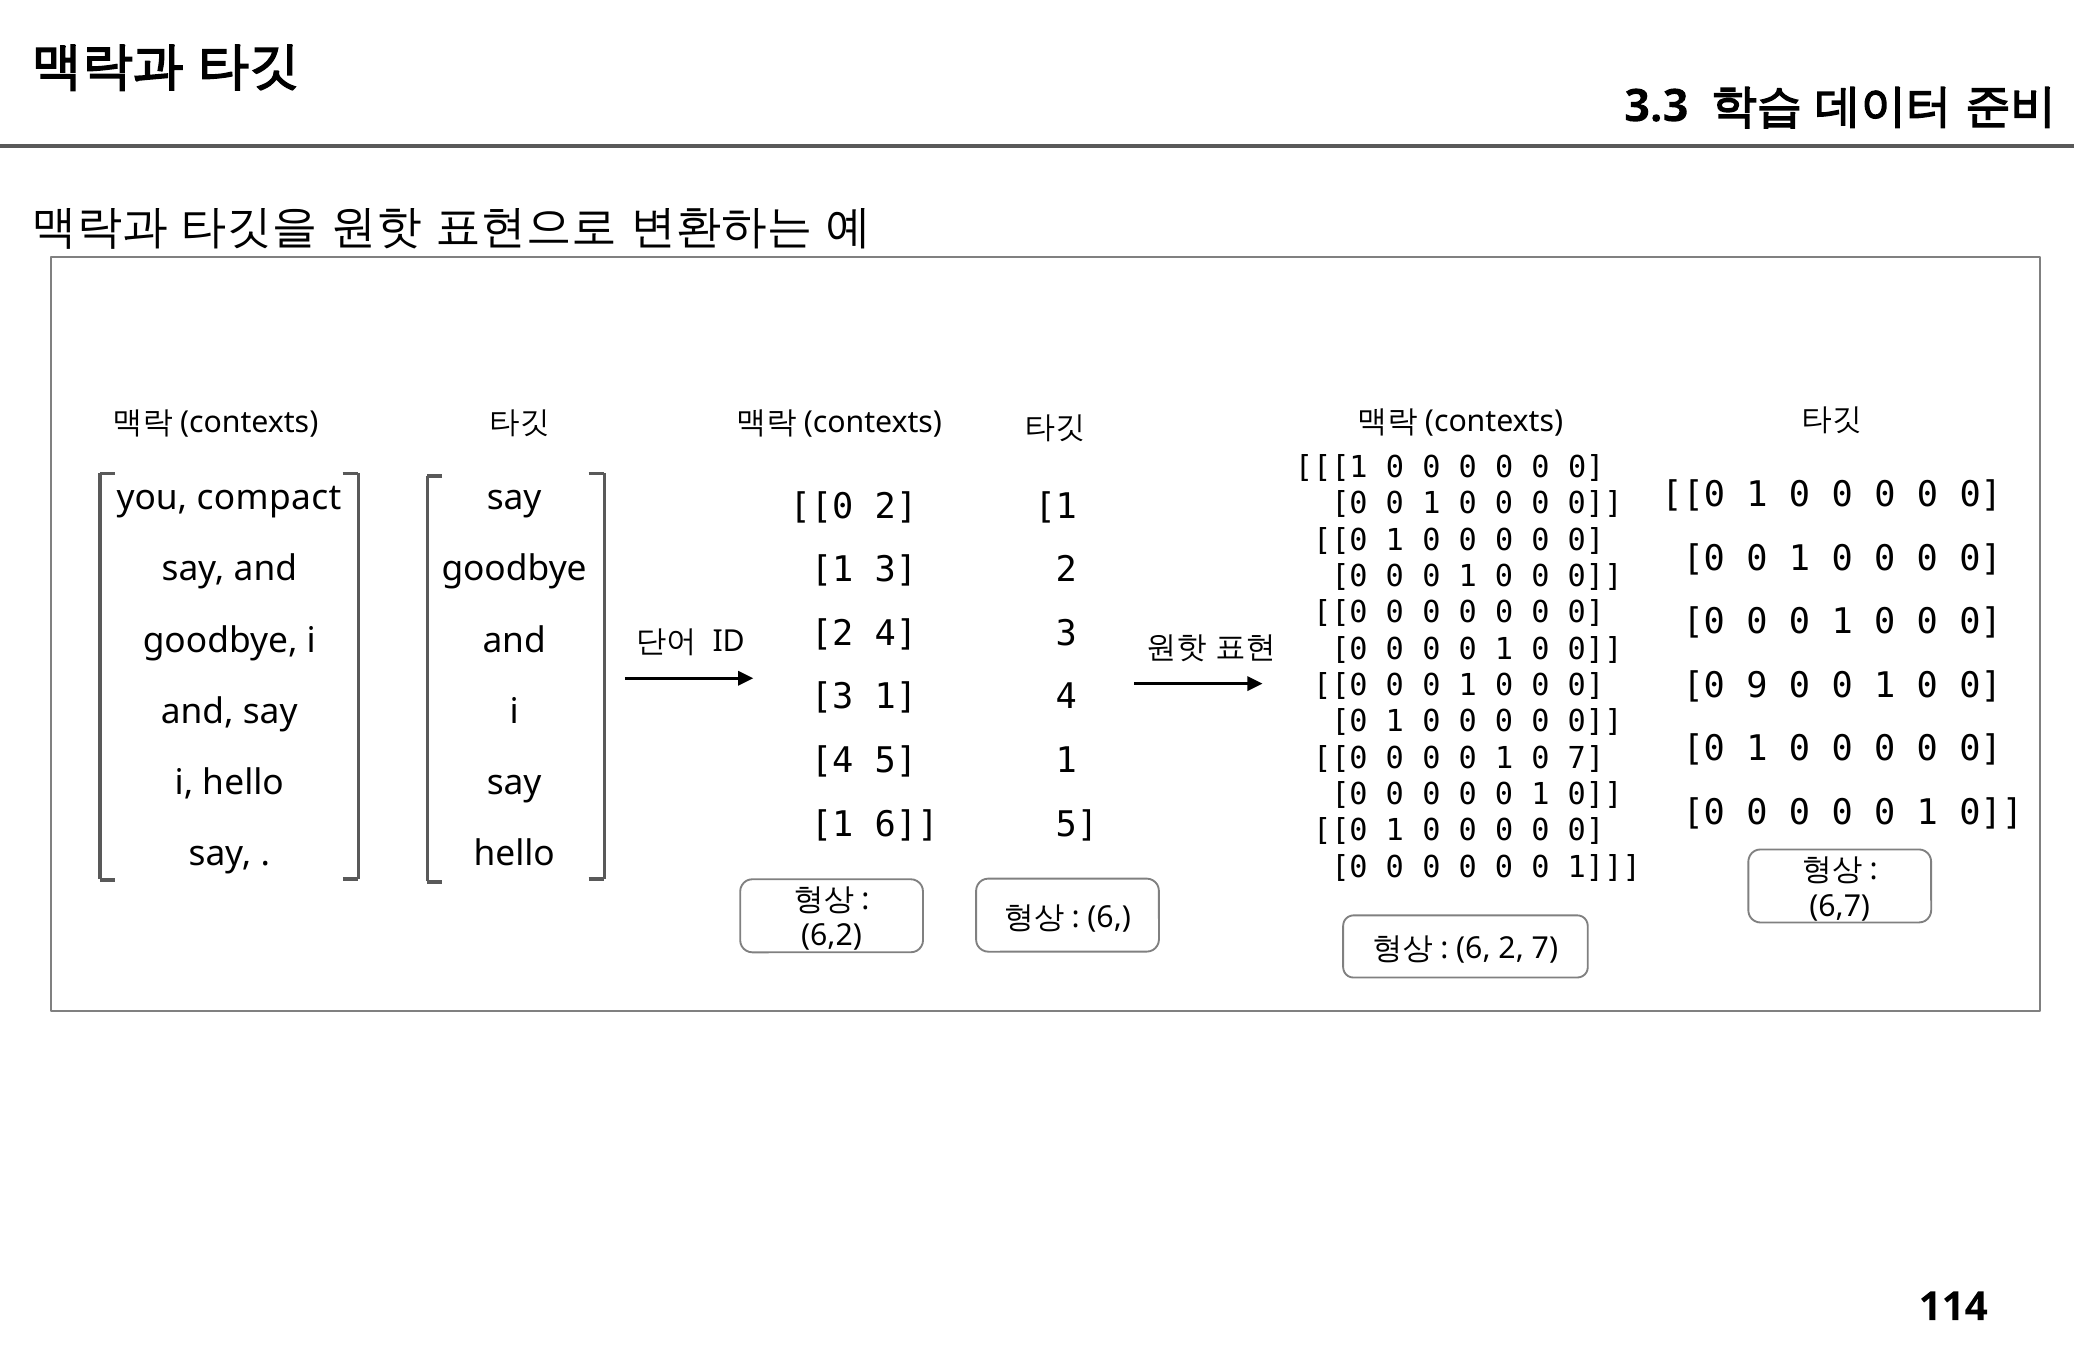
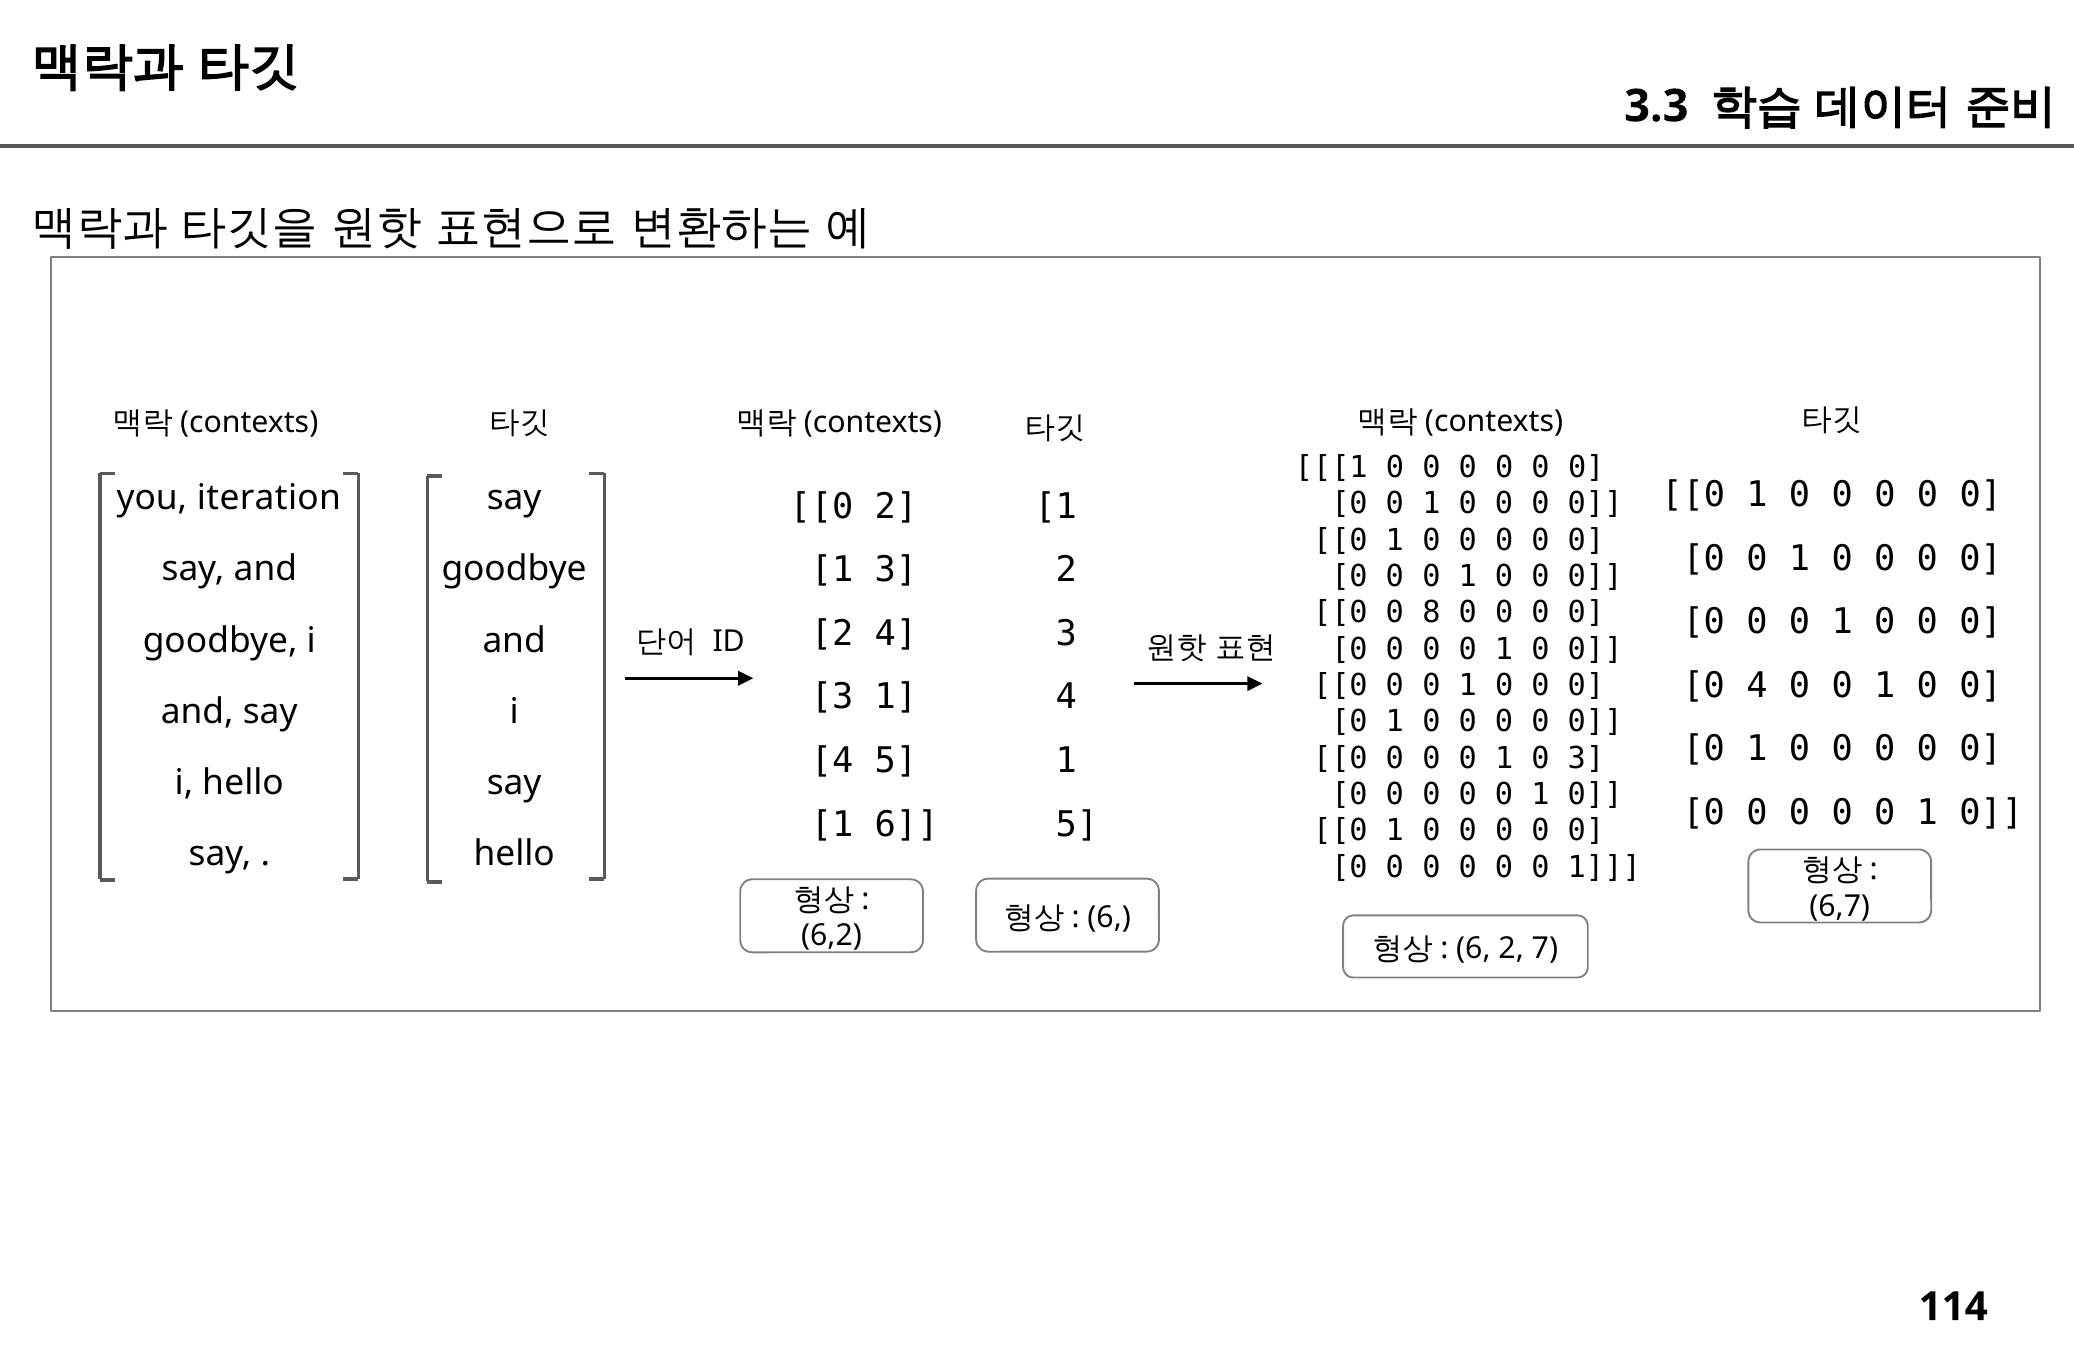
compact: compact -> iteration
0 at (1431, 613): 0 -> 8
0 9: 9 -> 4
0 7: 7 -> 3
